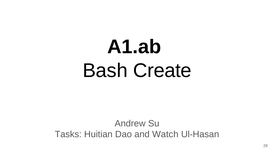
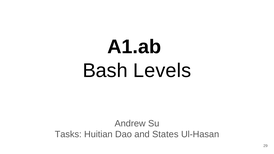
Create: Create -> Levels
Watch: Watch -> States
